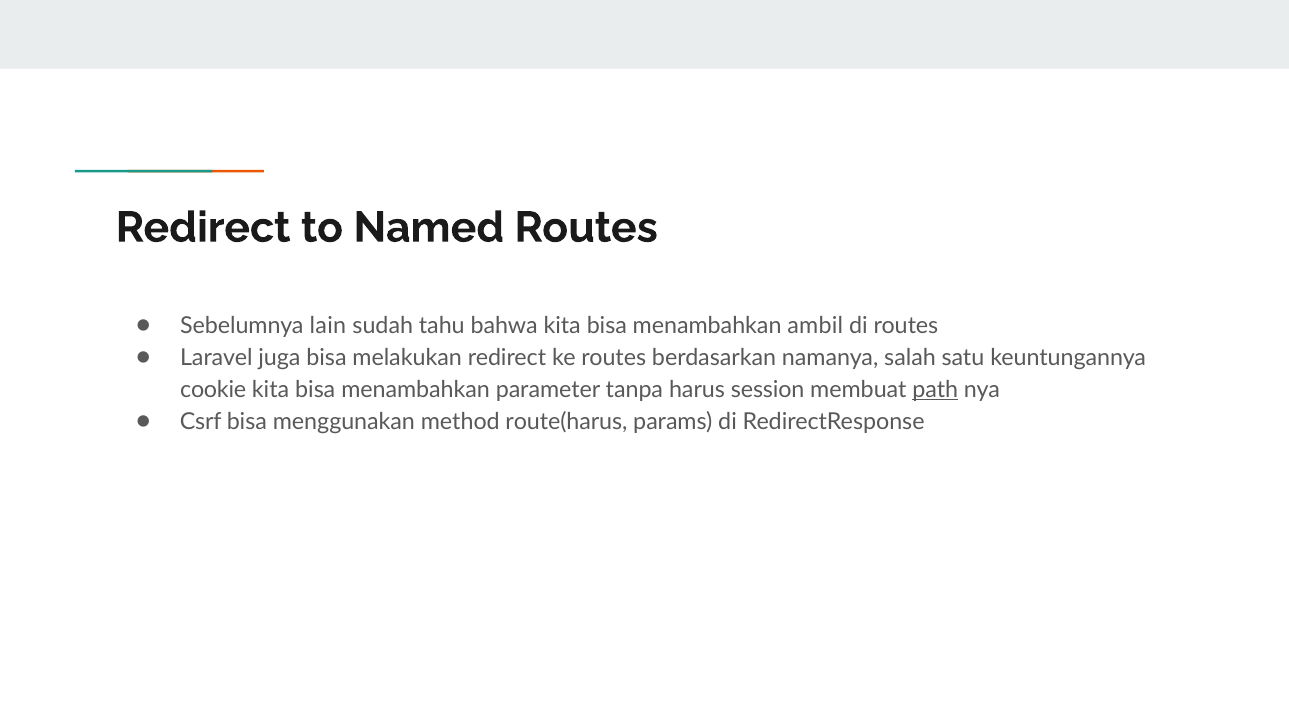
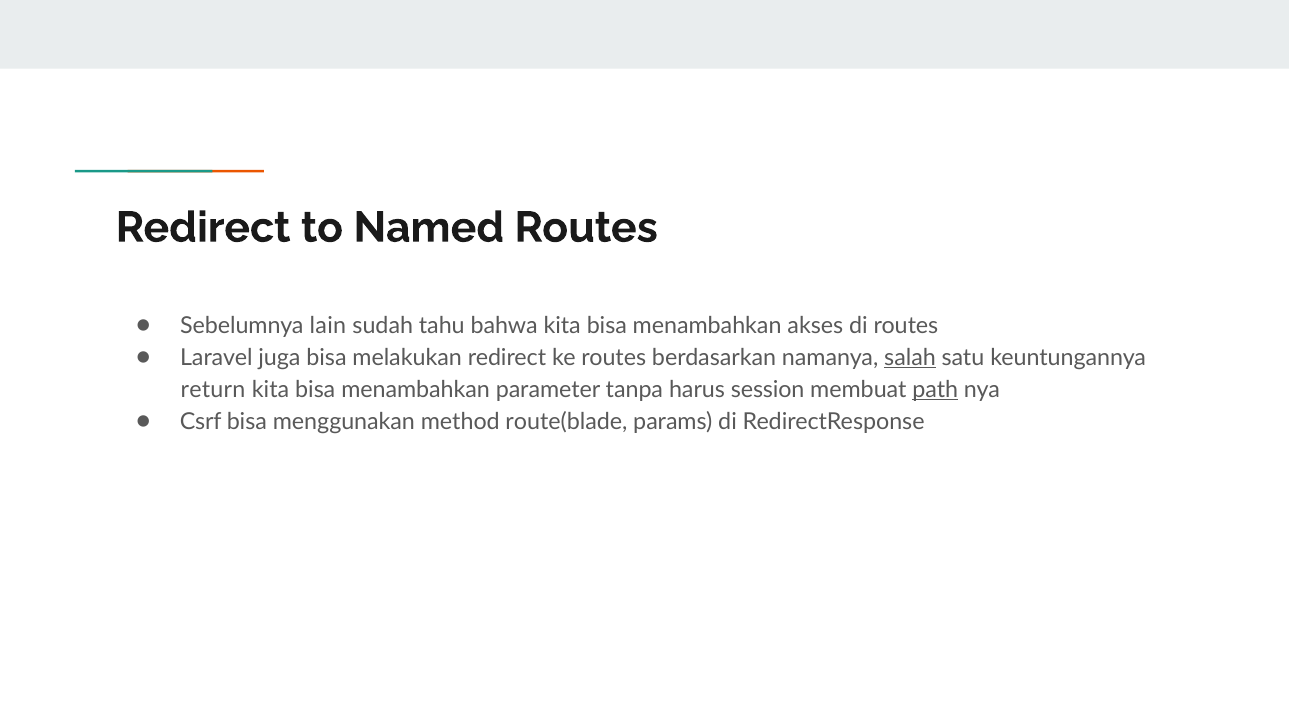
ambil: ambil -> akses
salah underline: none -> present
cookie: cookie -> return
route(harus: route(harus -> route(blade
